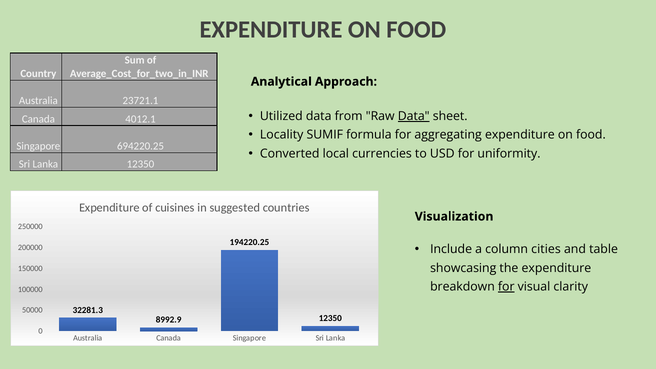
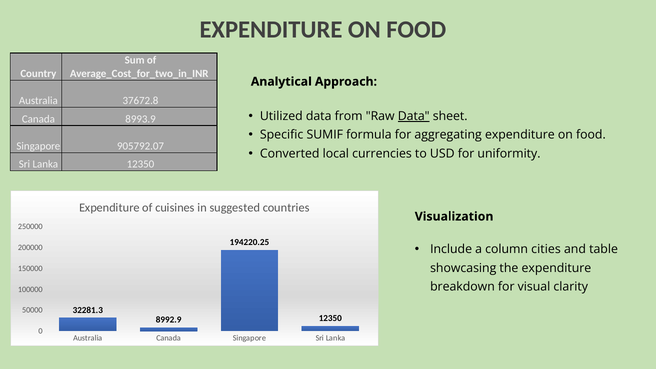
23721.1: 23721.1 -> 37672.8
4012.1: 4012.1 -> 8993.9
Locality: Locality -> Specific
694220.25: 694220.25 -> 905792.07
for at (506, 287) underline: present -> none
